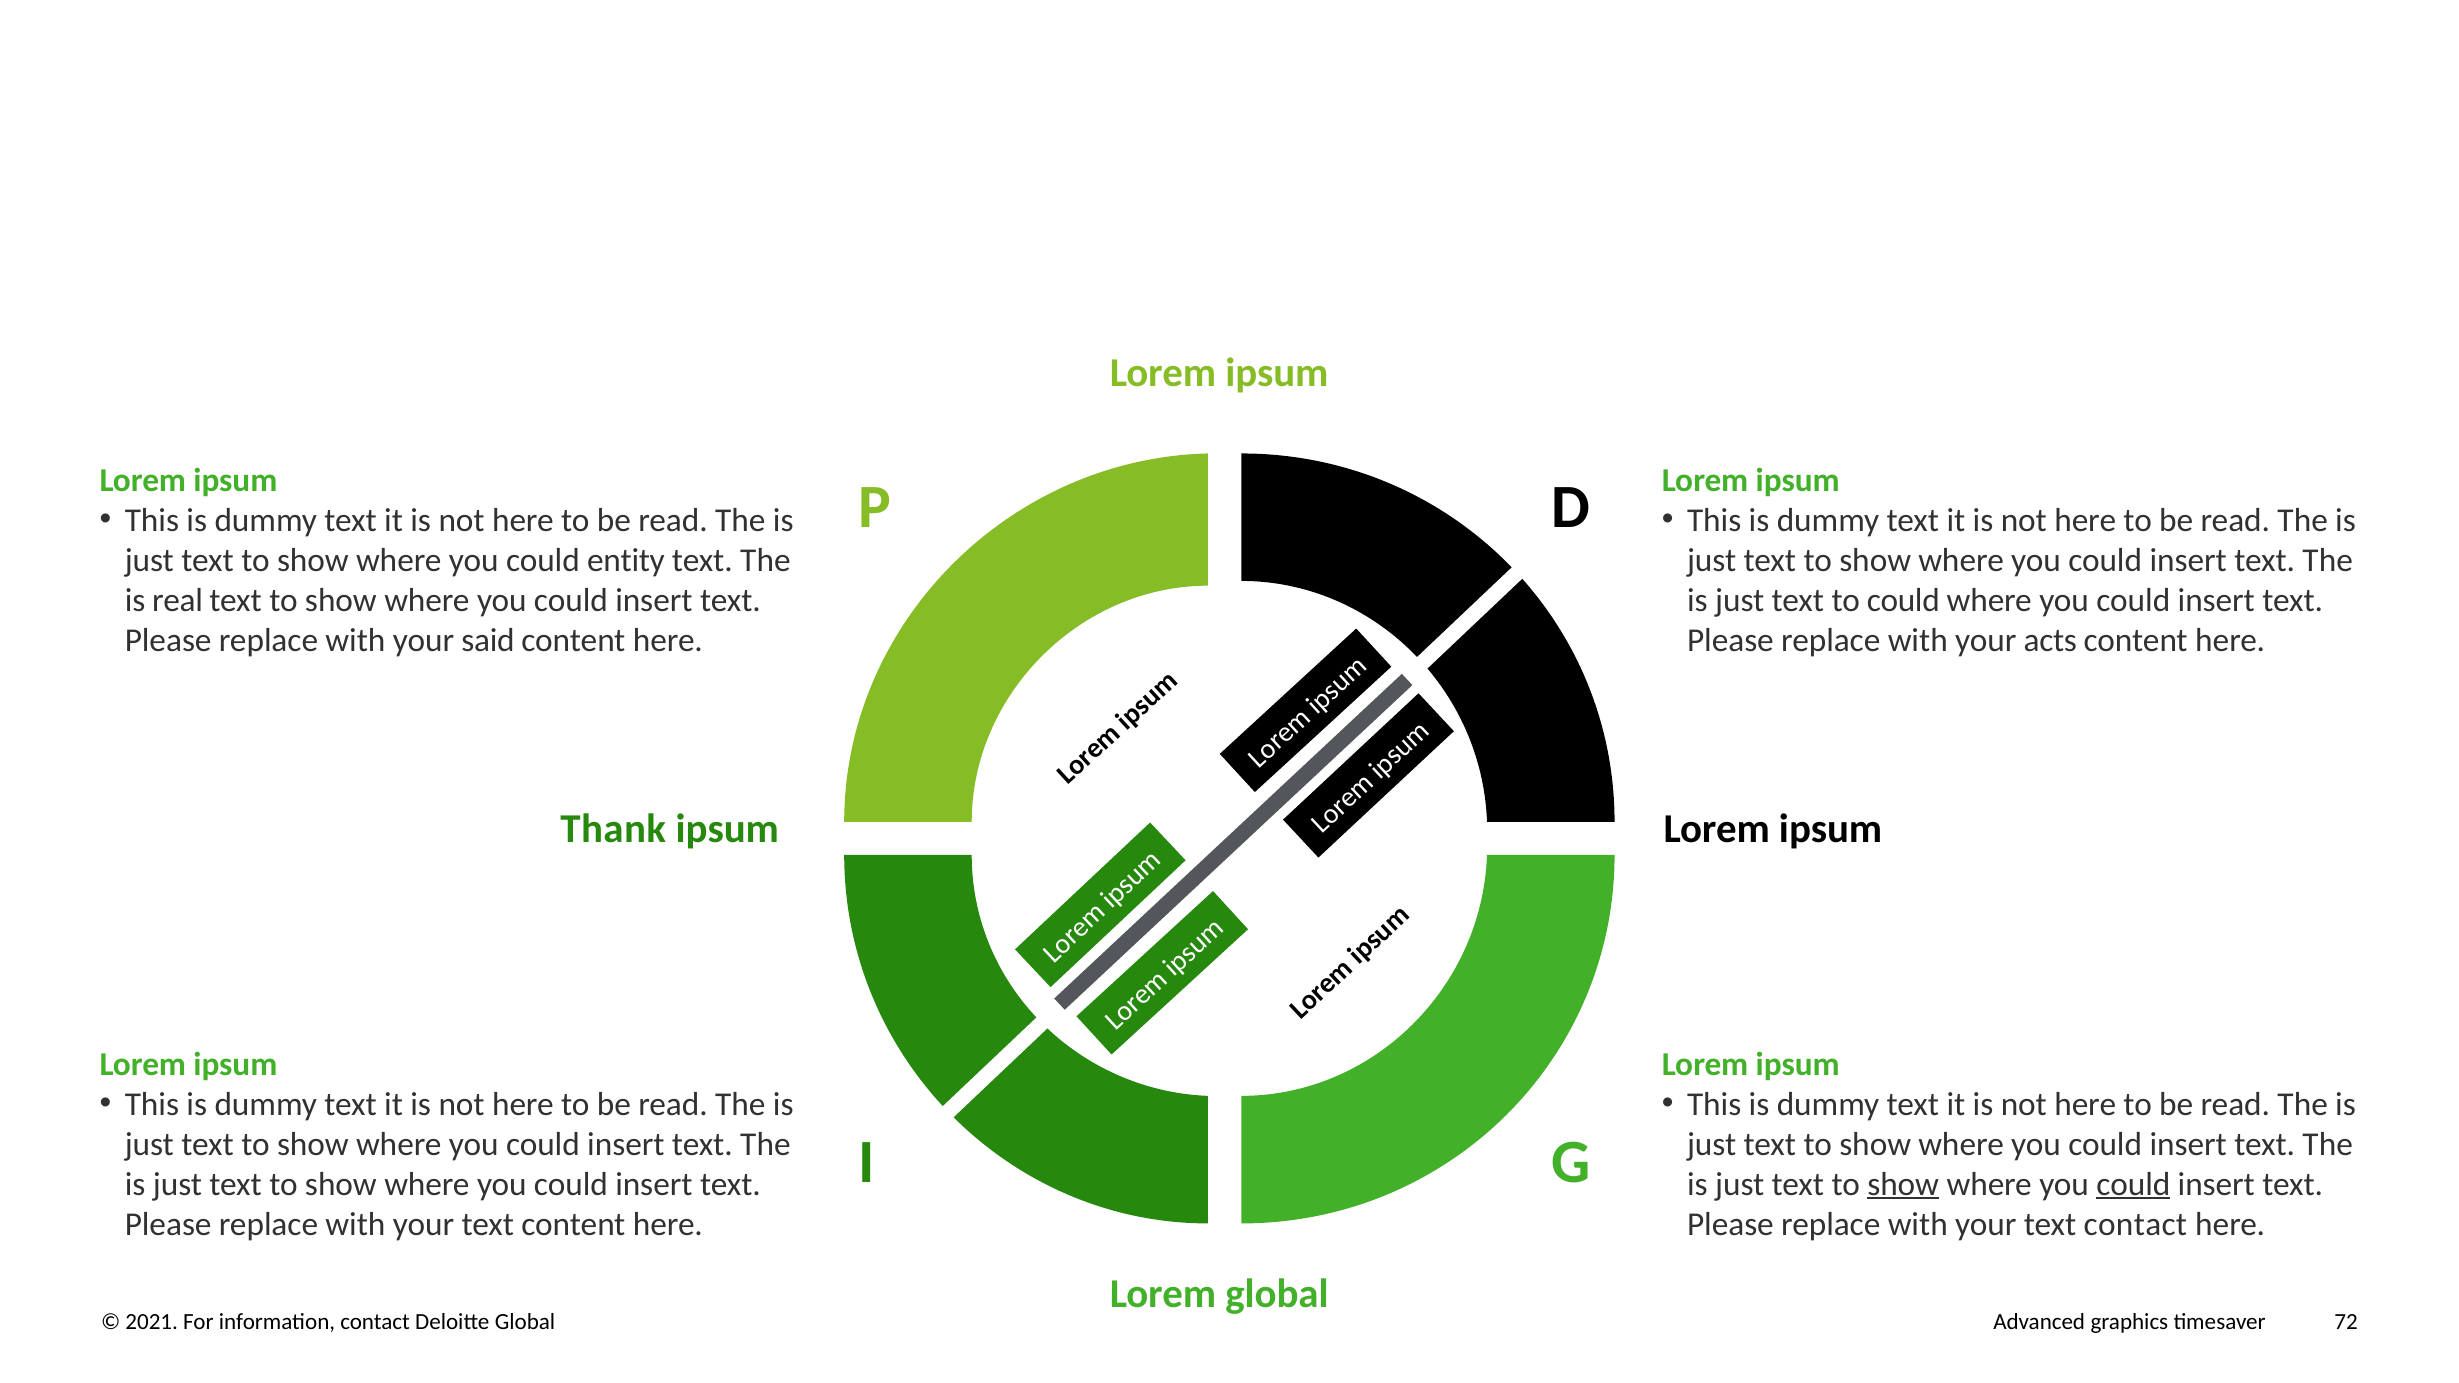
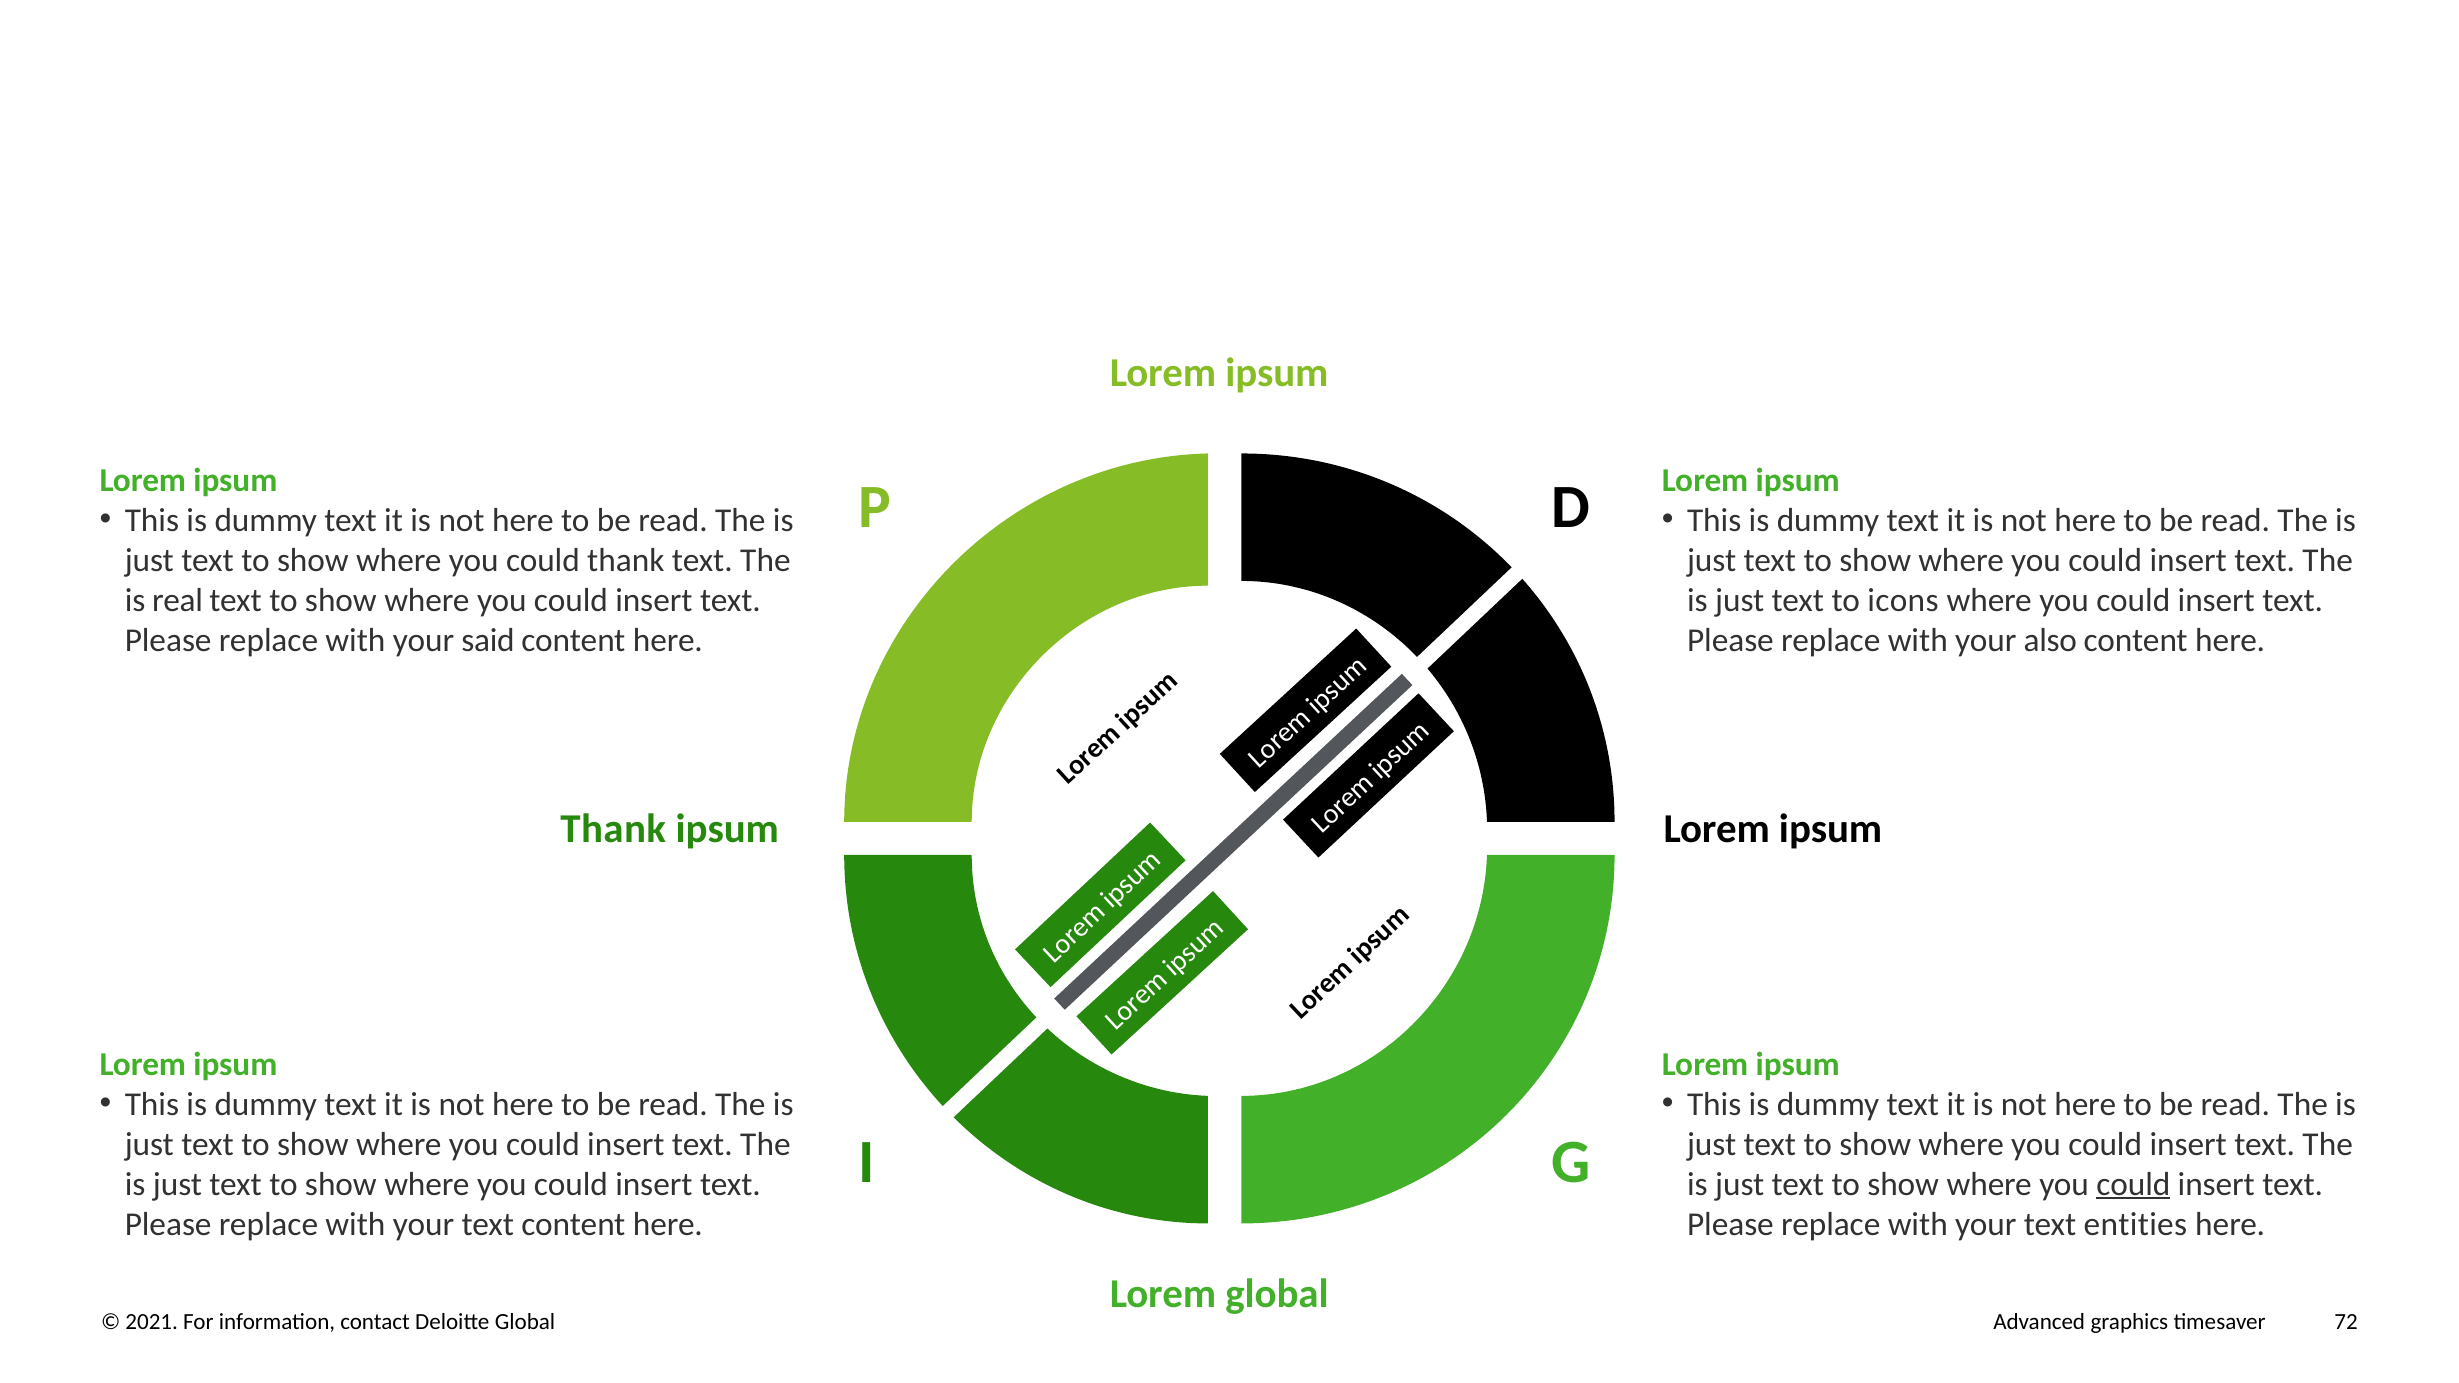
could entity: entity -> thank
to could: could -> icons
acts: acts -> also
show at (1903, 1184) underline: present -> none
text contact: contact -> entities
